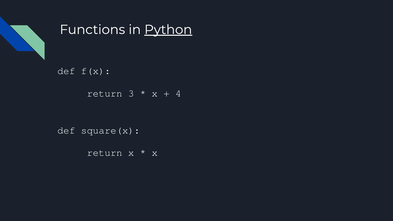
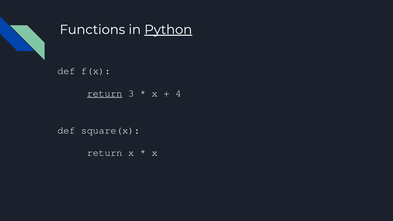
return at (105, 93) underline: none -> present
